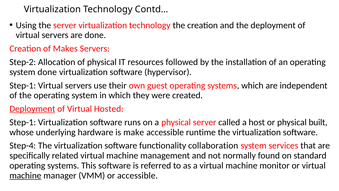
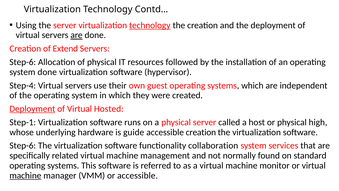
technology at (150, 25) underline: none -> present
are at (77, 35) underline: none -> present
Makes: Makes -> Extend
Step-2 at (23, 62): Step-2 -> Step-6
Step-1 at (23, 85): Step-1 -> Step-4
built: built -> high
make: make -> guide
accessible runtime: runtime -> creation
Step-4 at (23, 145): Step-4 -> Step-6
